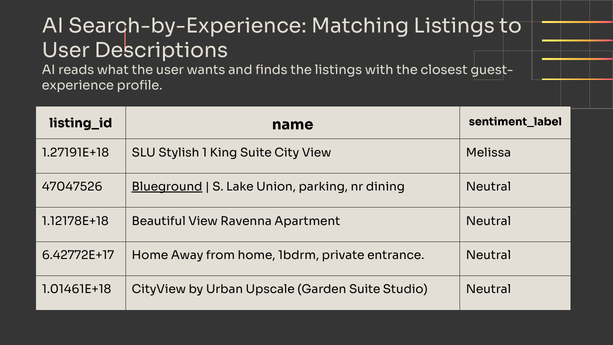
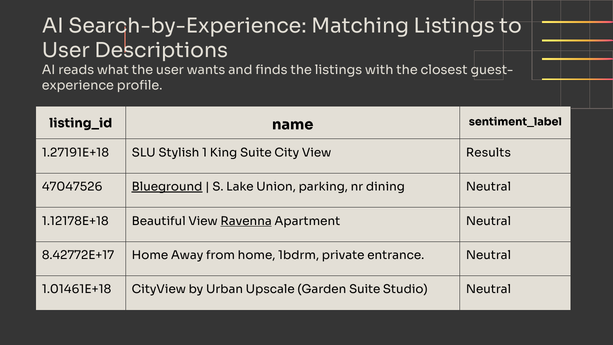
Melissa: Melissa -> Results
Ravenna underline: none -> present
6.42772E+17: 6.42772E+17 -> 8.42772E+17
